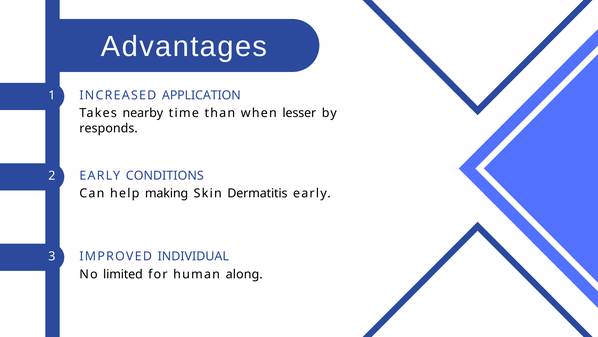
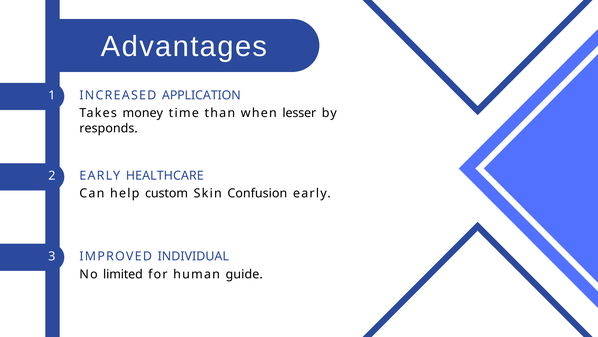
nearby: nearby -> money
CONDITIONS: CONDITIONS -> HEALTHCARE
making: making -> custom
Dermatitis: Dermatitis -> Confusion
along: along -> guide
